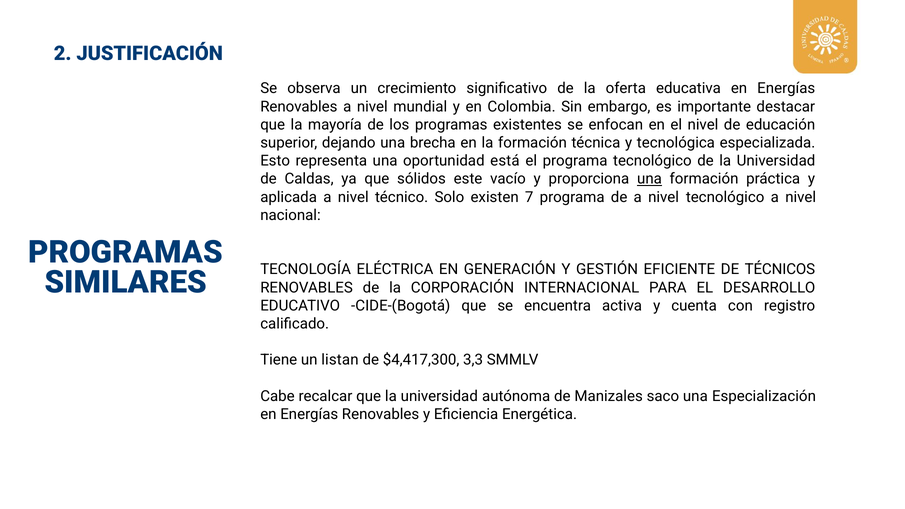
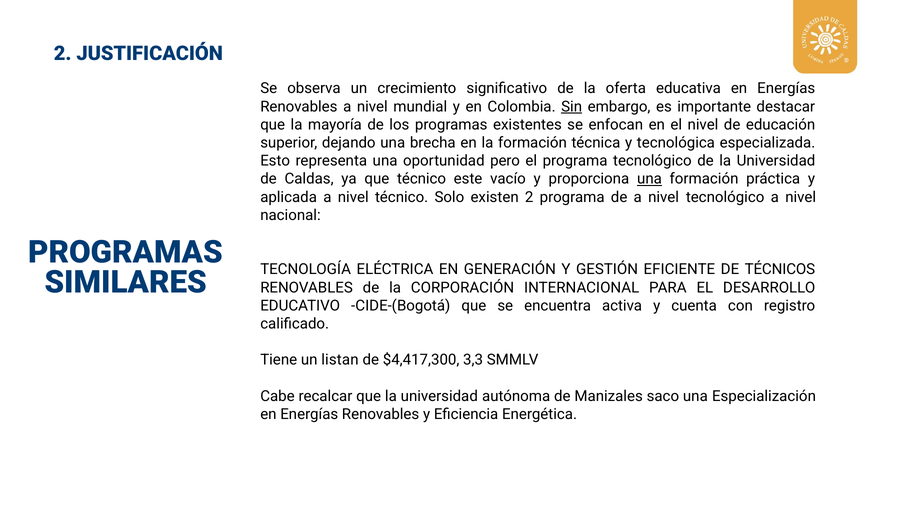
Sin underline: none -> present
está: está -> pero
que sólidos: sólidos -> técnico
existen 7: 7 -> 2
